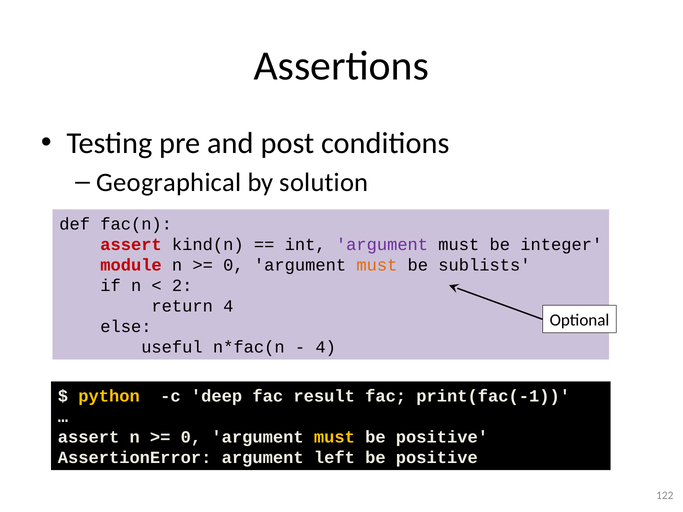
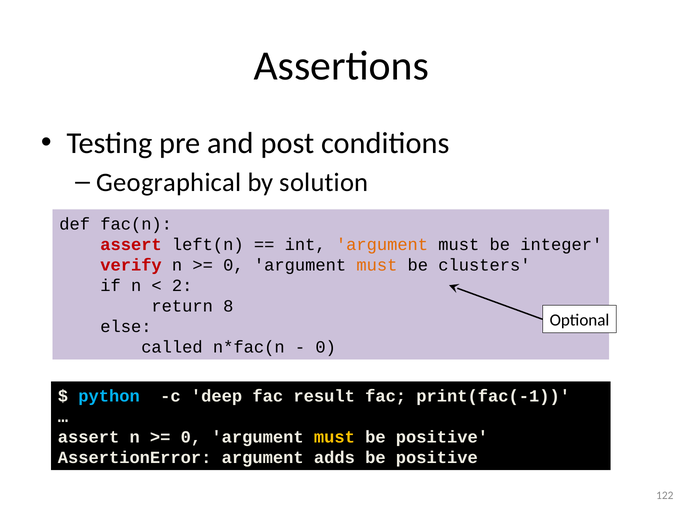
kind(n: kind(n -> left(n
argument at (382, 245) colour: purple -> orange
module: module -> verify
sublists: sublists -> clusters
return 4: 4 -> 8
useful: useful -> called
4 at (326, 347): 4 -> 0
python colour: yellow -> light blue
left: left -> adds
